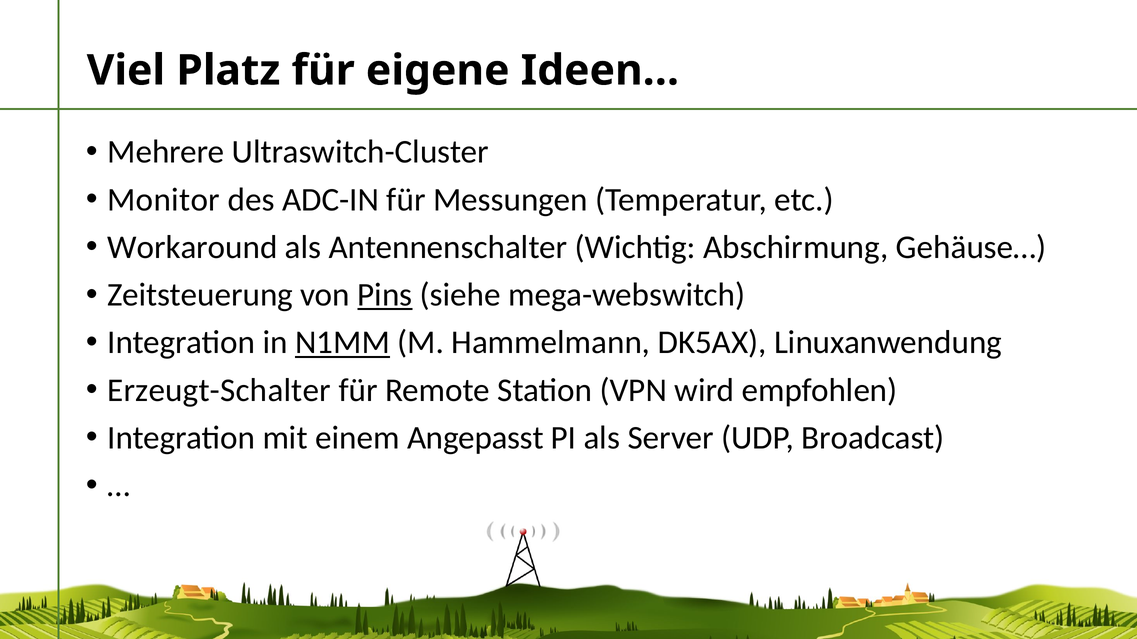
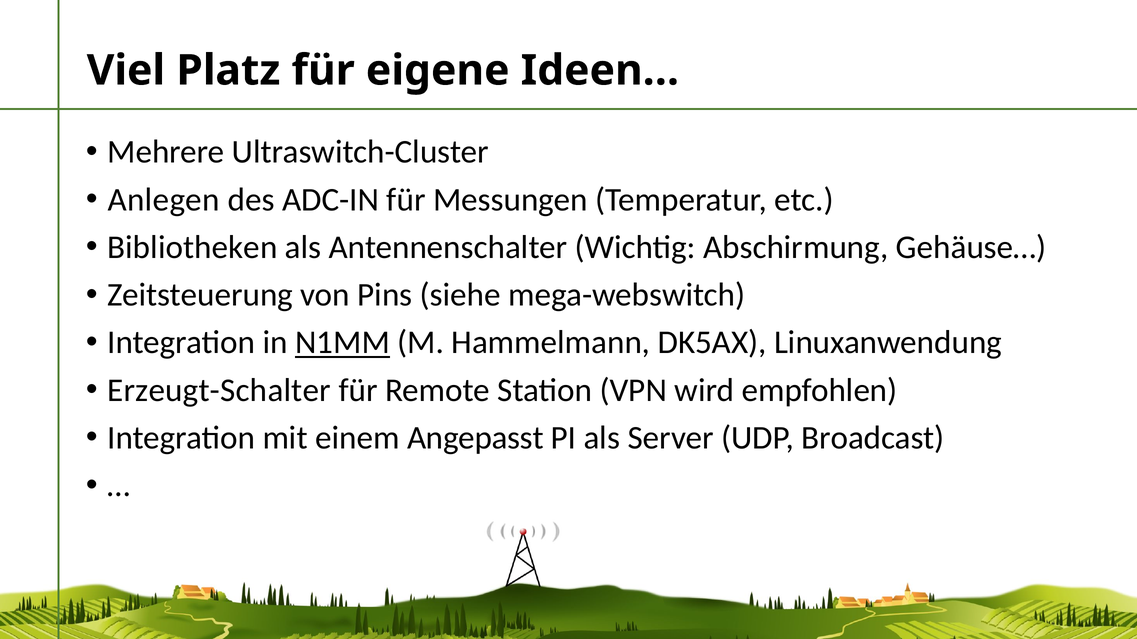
Monitor: Monitor -> Anlegen
Workaround: Workaround -> Bibliotheken
Pins underline: present -> none
